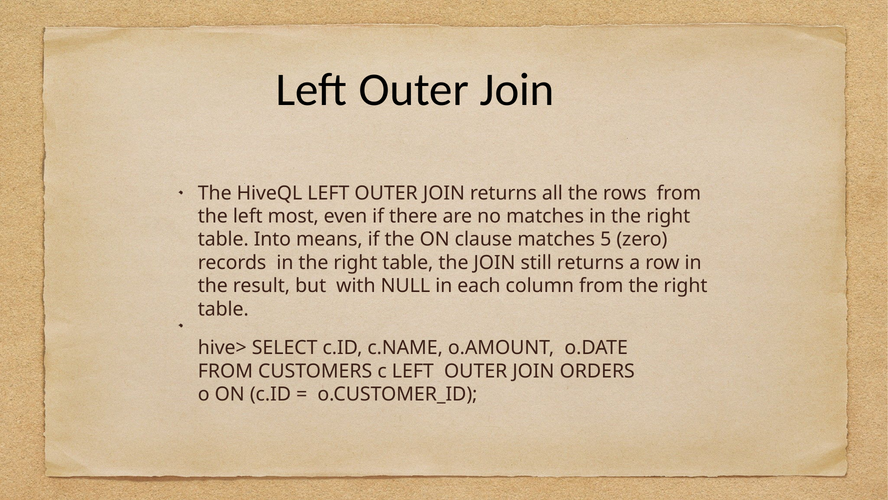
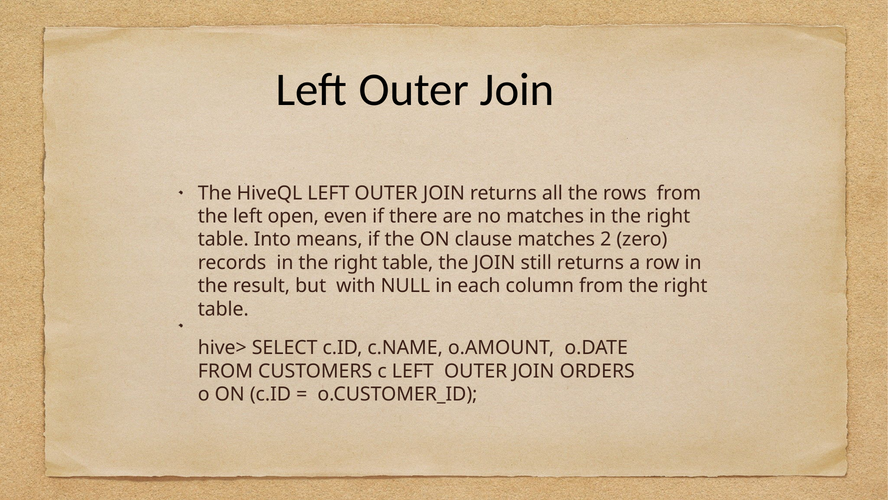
most: most -> open
5: 5 -> 2
